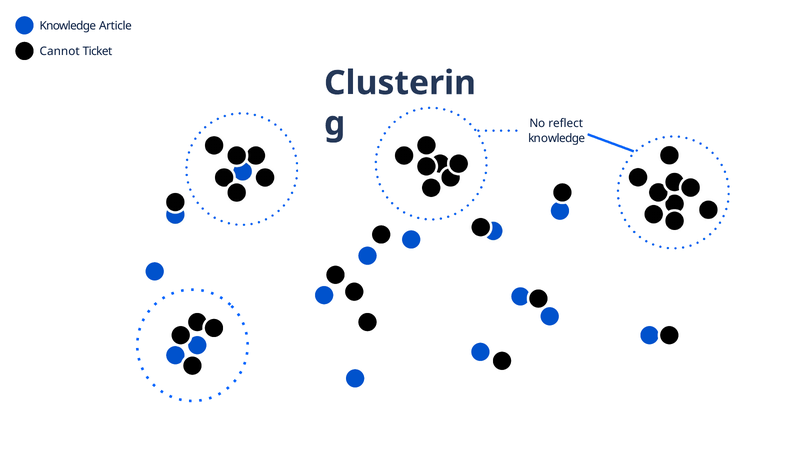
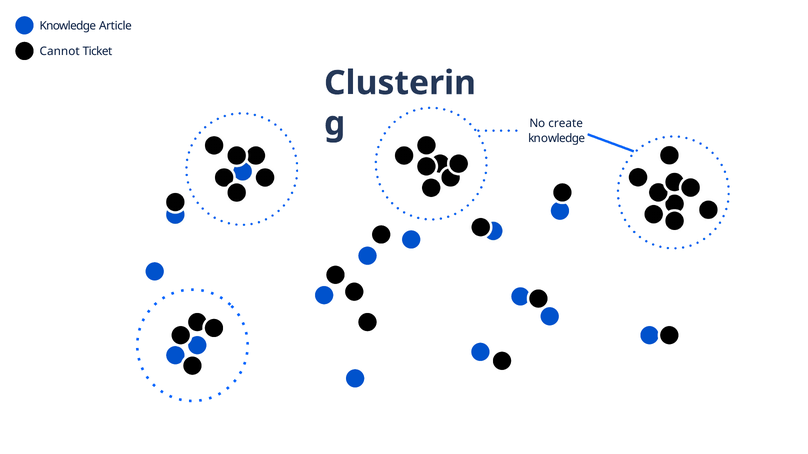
reflect: reflect -> create
